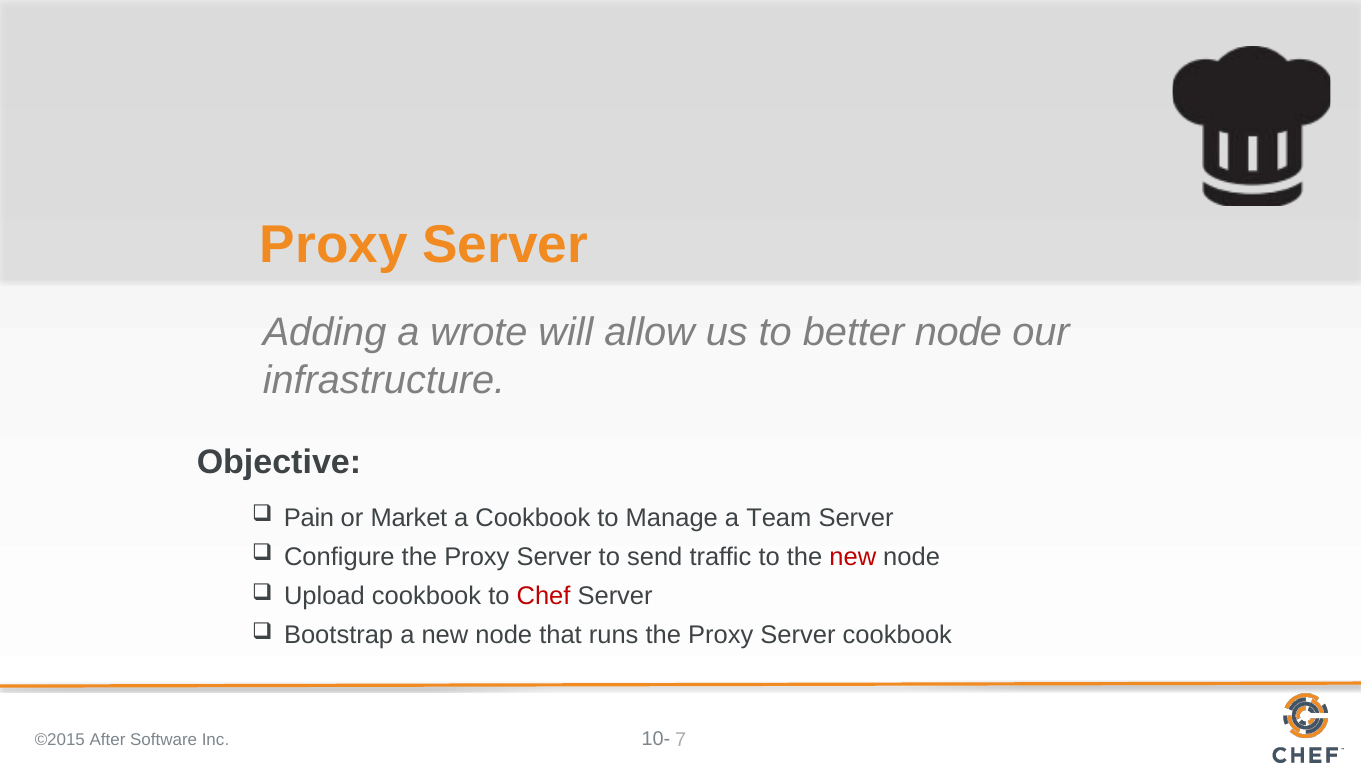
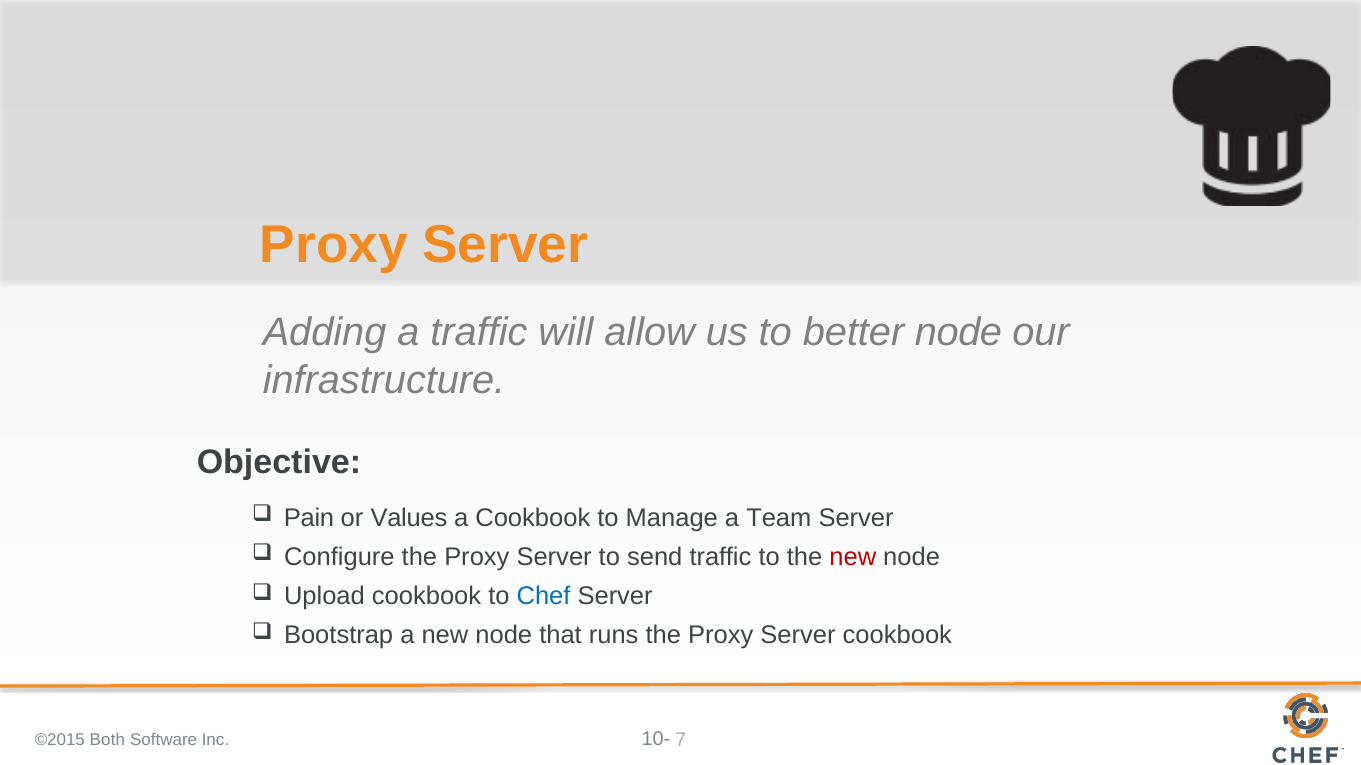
a wrote: wrote -> traffic
Market: Market -> Values
Chef colour: red -> blue
After: After -> Both
